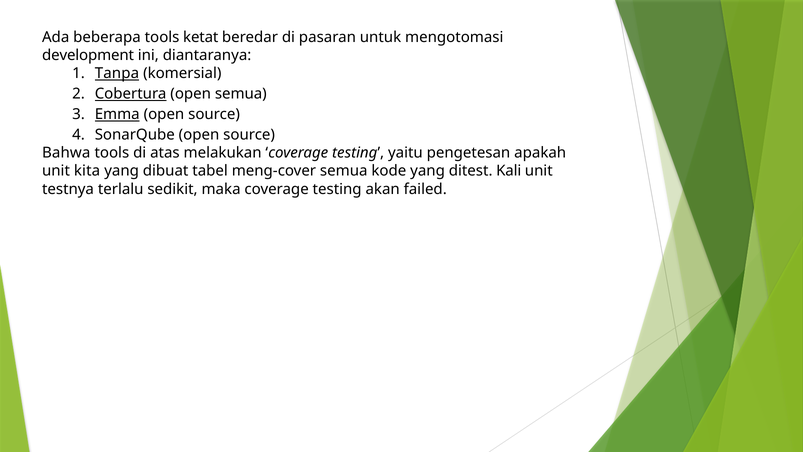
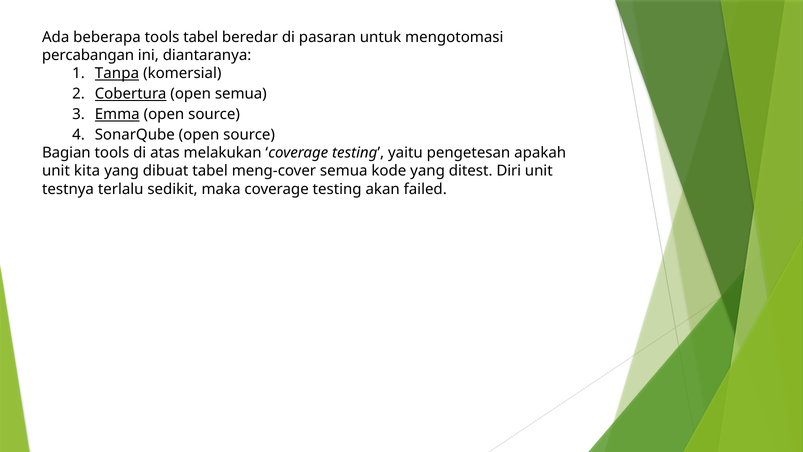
tools ketat: ketat -> tabel
development: development -> percabangan
Bahwa: Bahwa -> Bagian
Kali: Kali -> Diri
